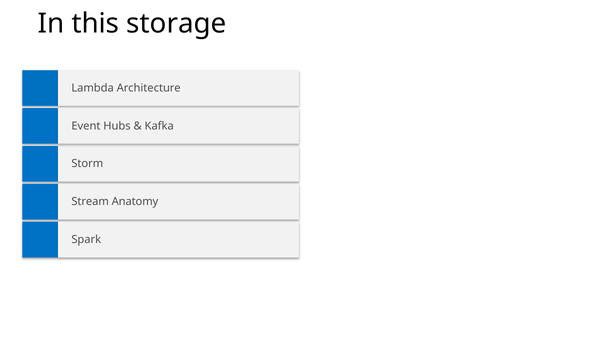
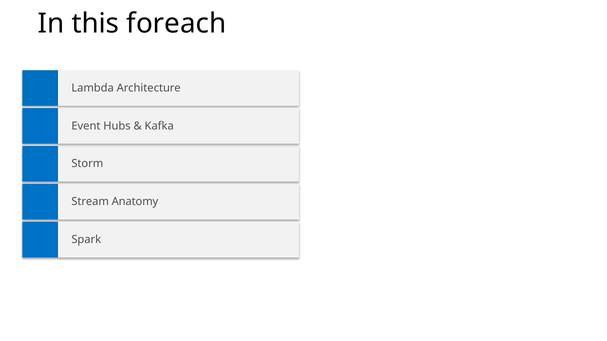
storage: storage -> foreach
